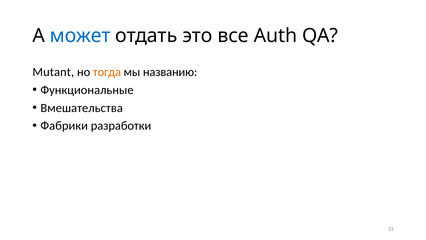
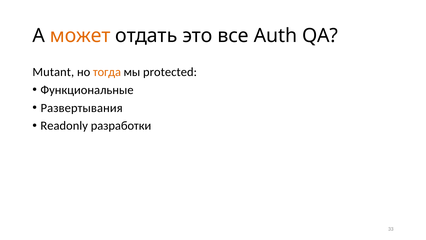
может colour: blue -> orange
названию: названию -> protected
Вмешательства: Вмешательства -> Развертывания
Фабрики: Фабрики -> Readonly
